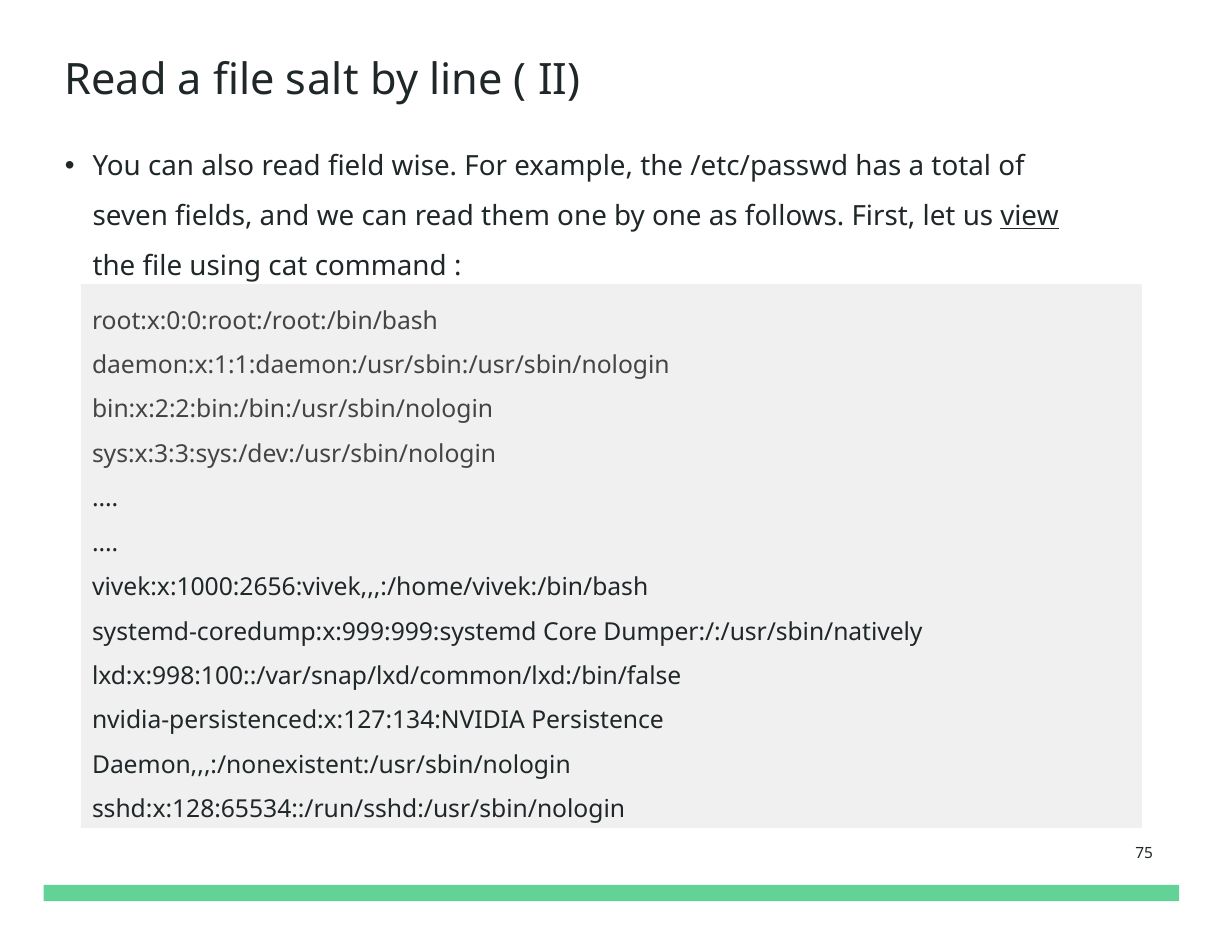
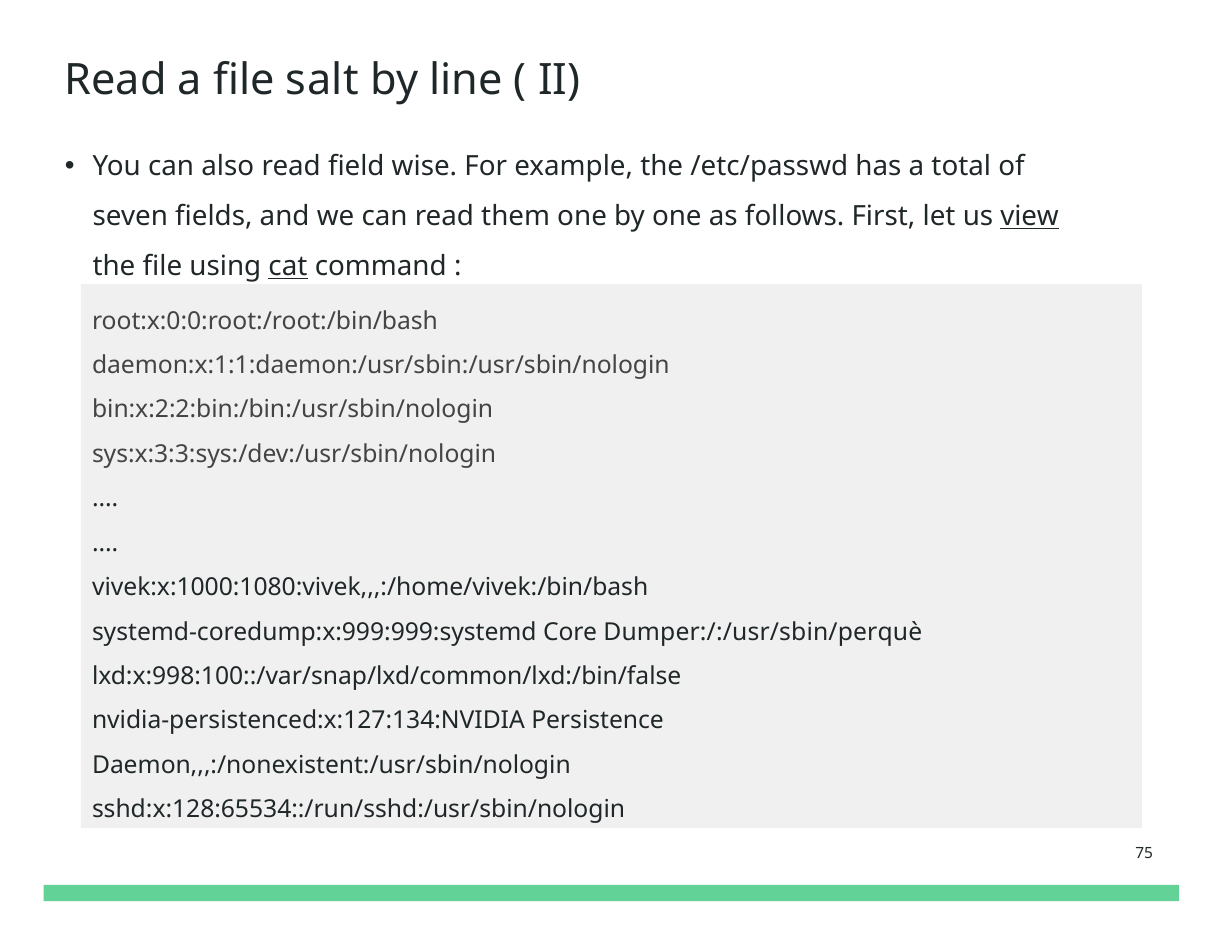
cat underline: none -> present
vivek:x:1000:2656:vivek,,,:/home/vivek:/bin/bash: vivek:x:1000:2656:vivek,,,:/home/vivek:/bin/bash -> vivek:x:1000:1080:vivek,,,:/home/vivek:/bin/bash
Dumper:/:/usr/sbin/natively: Dumper:/:/usr/sbin/natively -> Dumper:/:/usr/sbin/perquè
